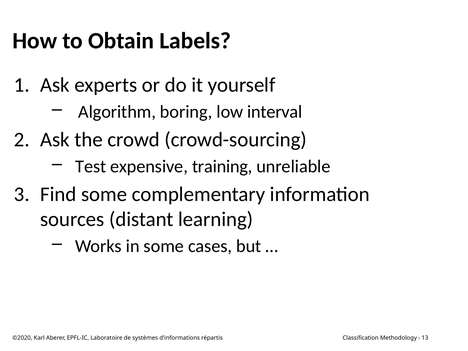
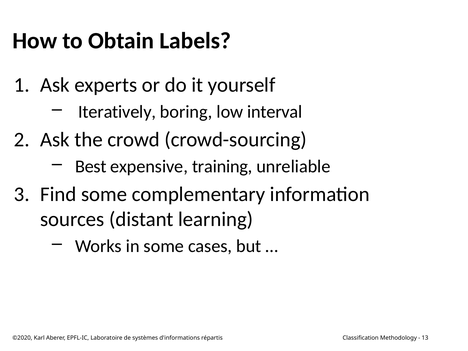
Algorithm: Algorithm -> Iteratively
Test: Test -> Best
